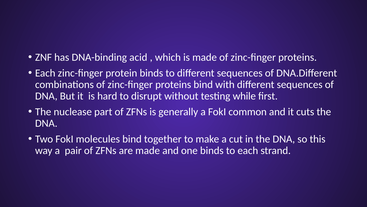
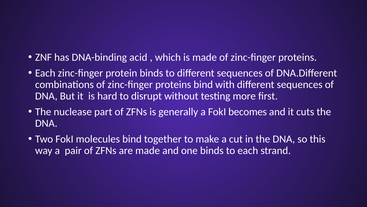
while: while -> more
common: common -> becomes
